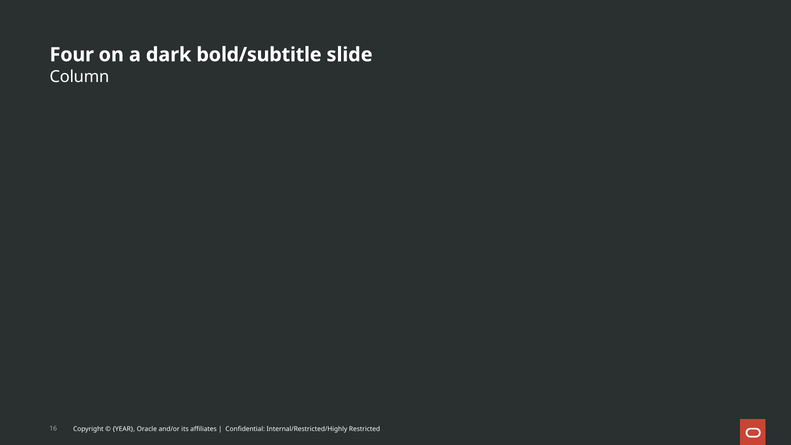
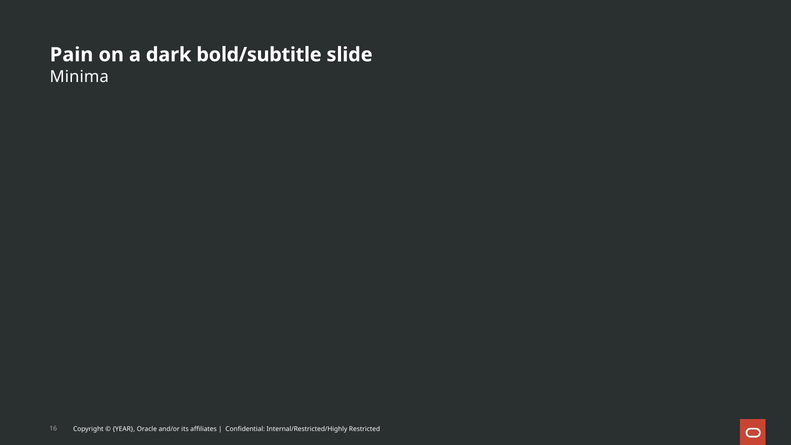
Four: Four -> Pain
Column: Column -> Minima
